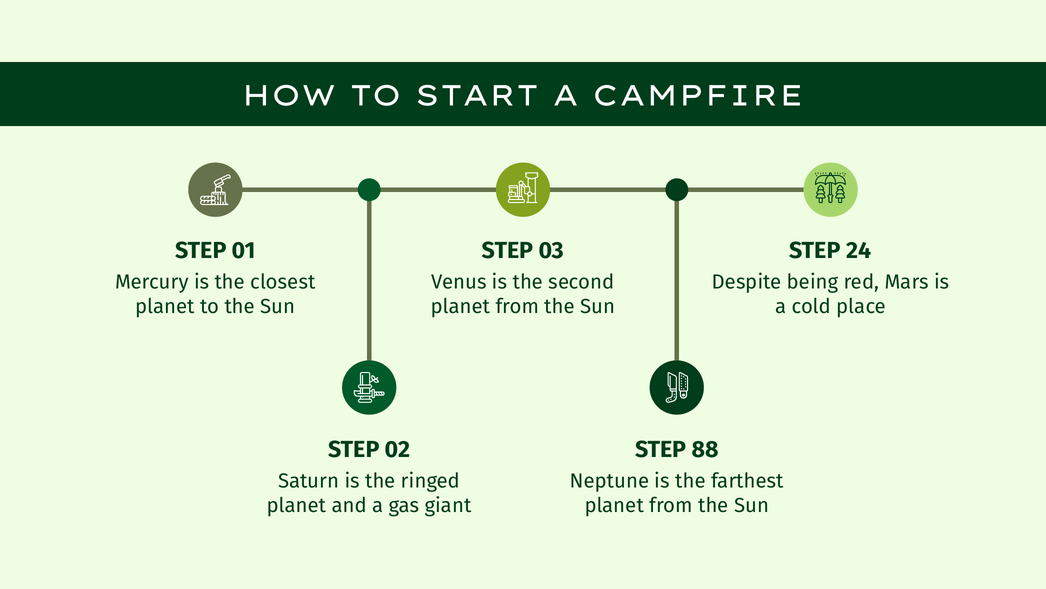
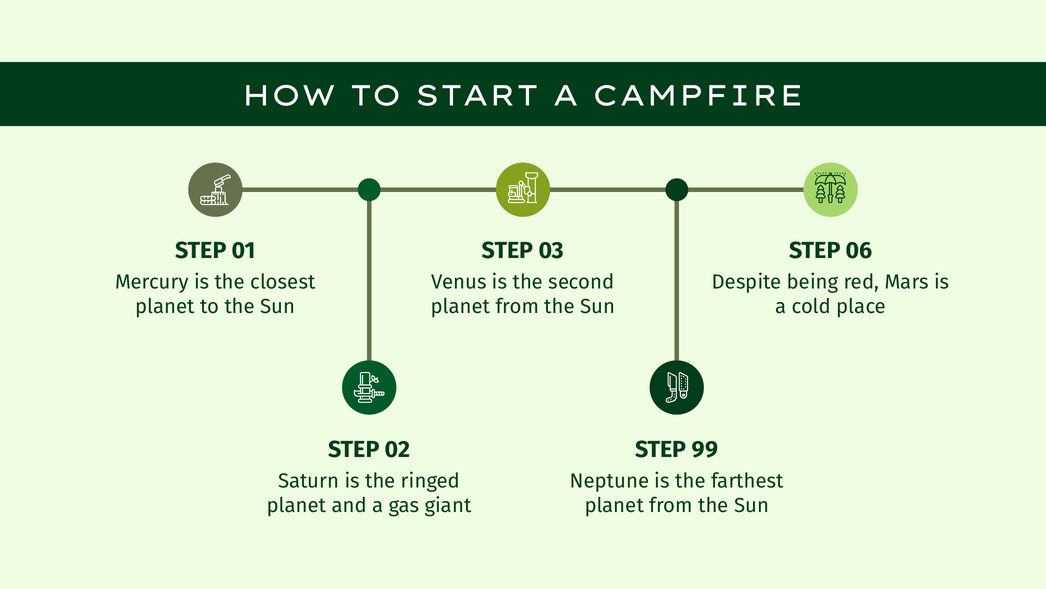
24: 24 -> 06
88: 88 -> 99
